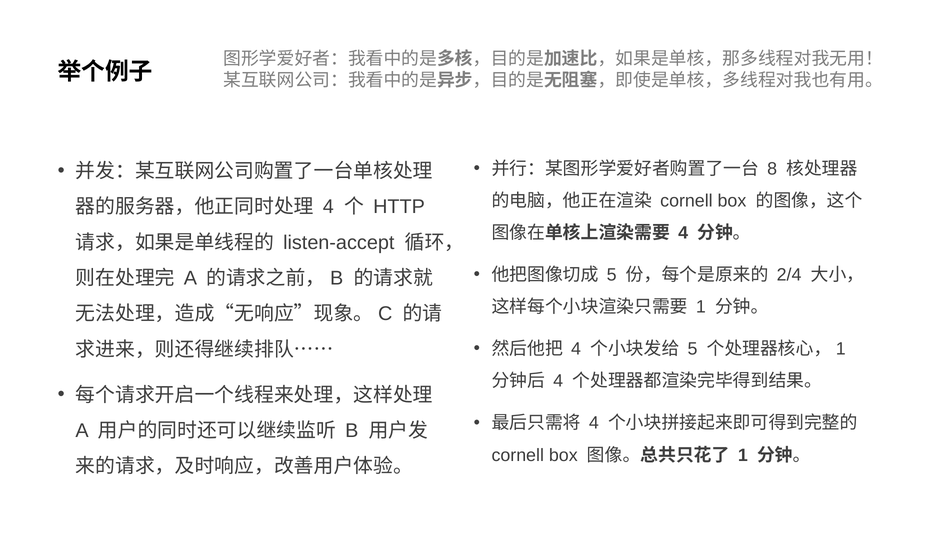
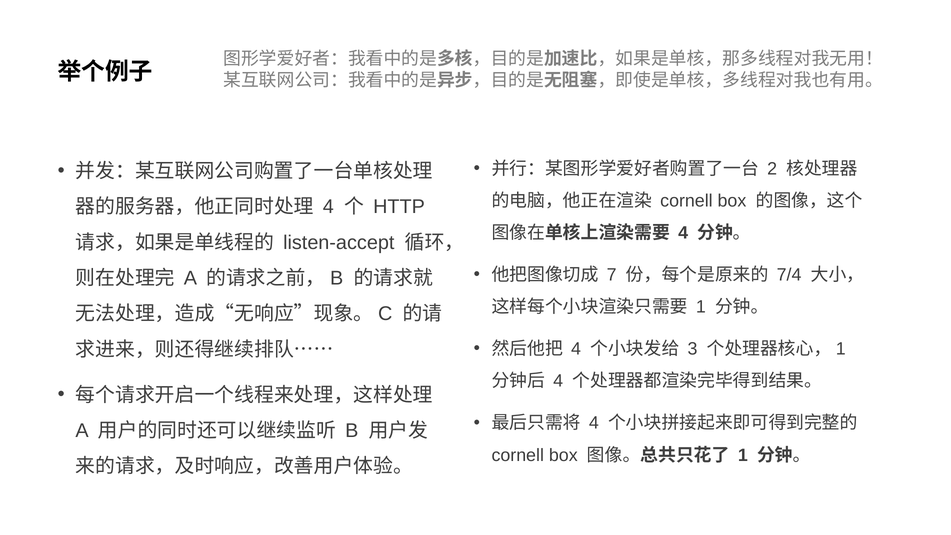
8: 8 -> 2
5 at (612, 275): 5 -> 7
2/4: 2/4 -> 7/4
5 at (693, 349): 5 -> 3
